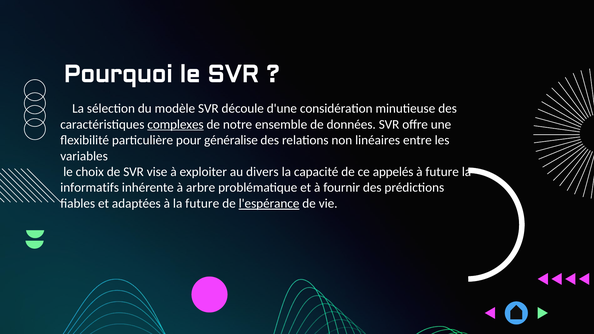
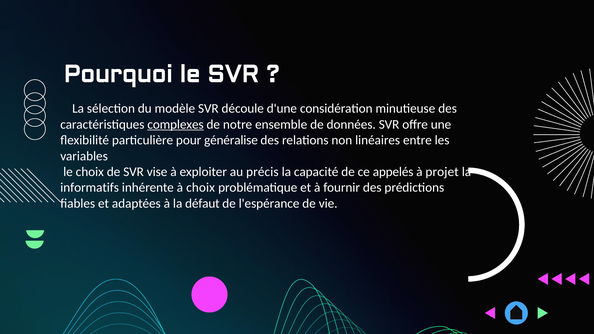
divers: divers -> précis
à future: future -> projet
à arbre: arbre -> choix
la future: future -> défaut
l'espérance underline: present -> none
